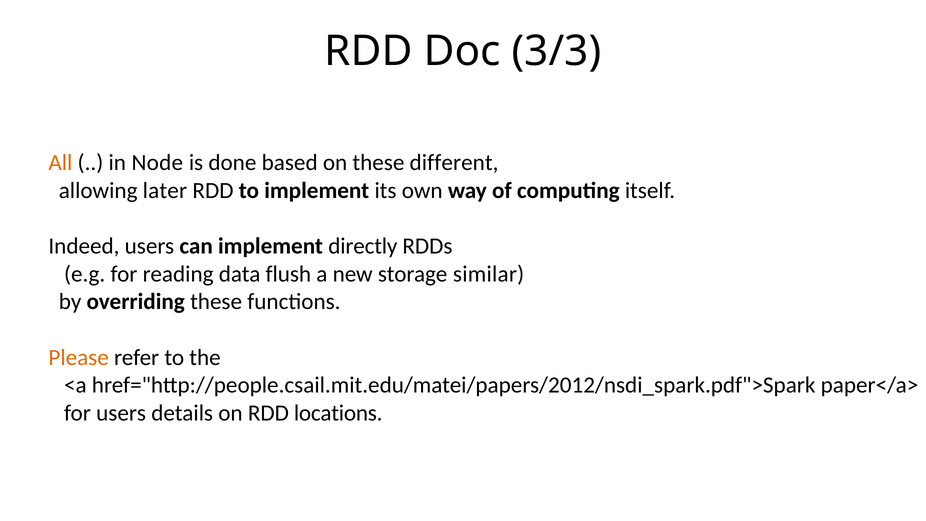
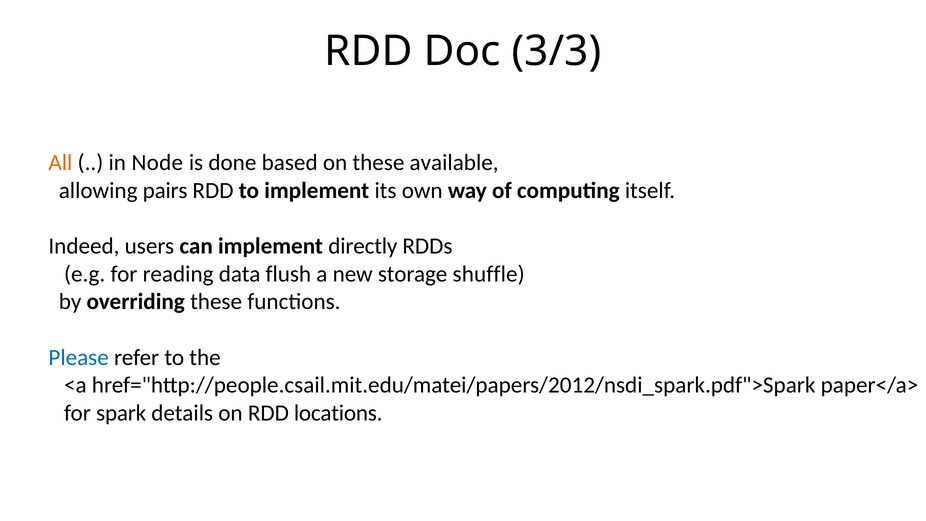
different: different -> available
later: later -> pairs
similar: similar -> shuffle
Please colour: orange -> blue
for users: users -> spark
